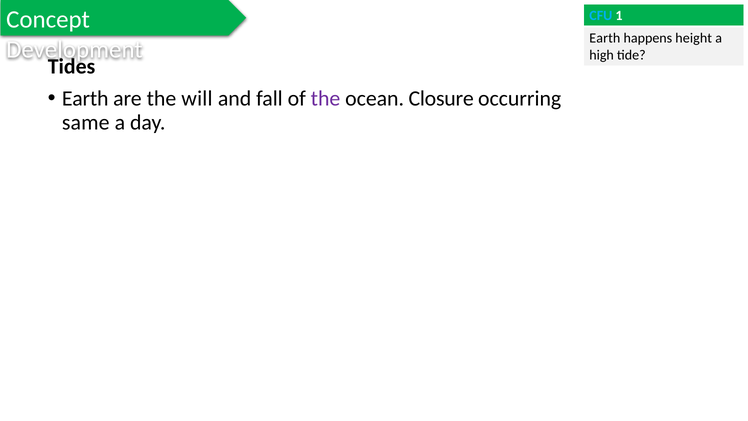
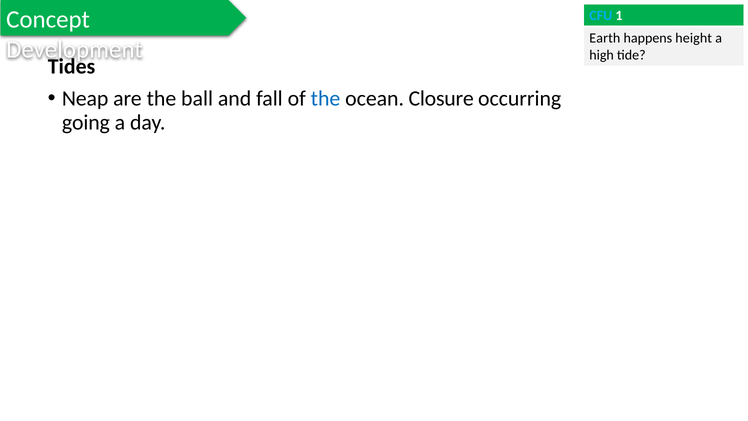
Earth at (85, 98): Earth -> Neap
will: will -> ball
the at (326, 98) colour: purple -> blue
same: same -> going
